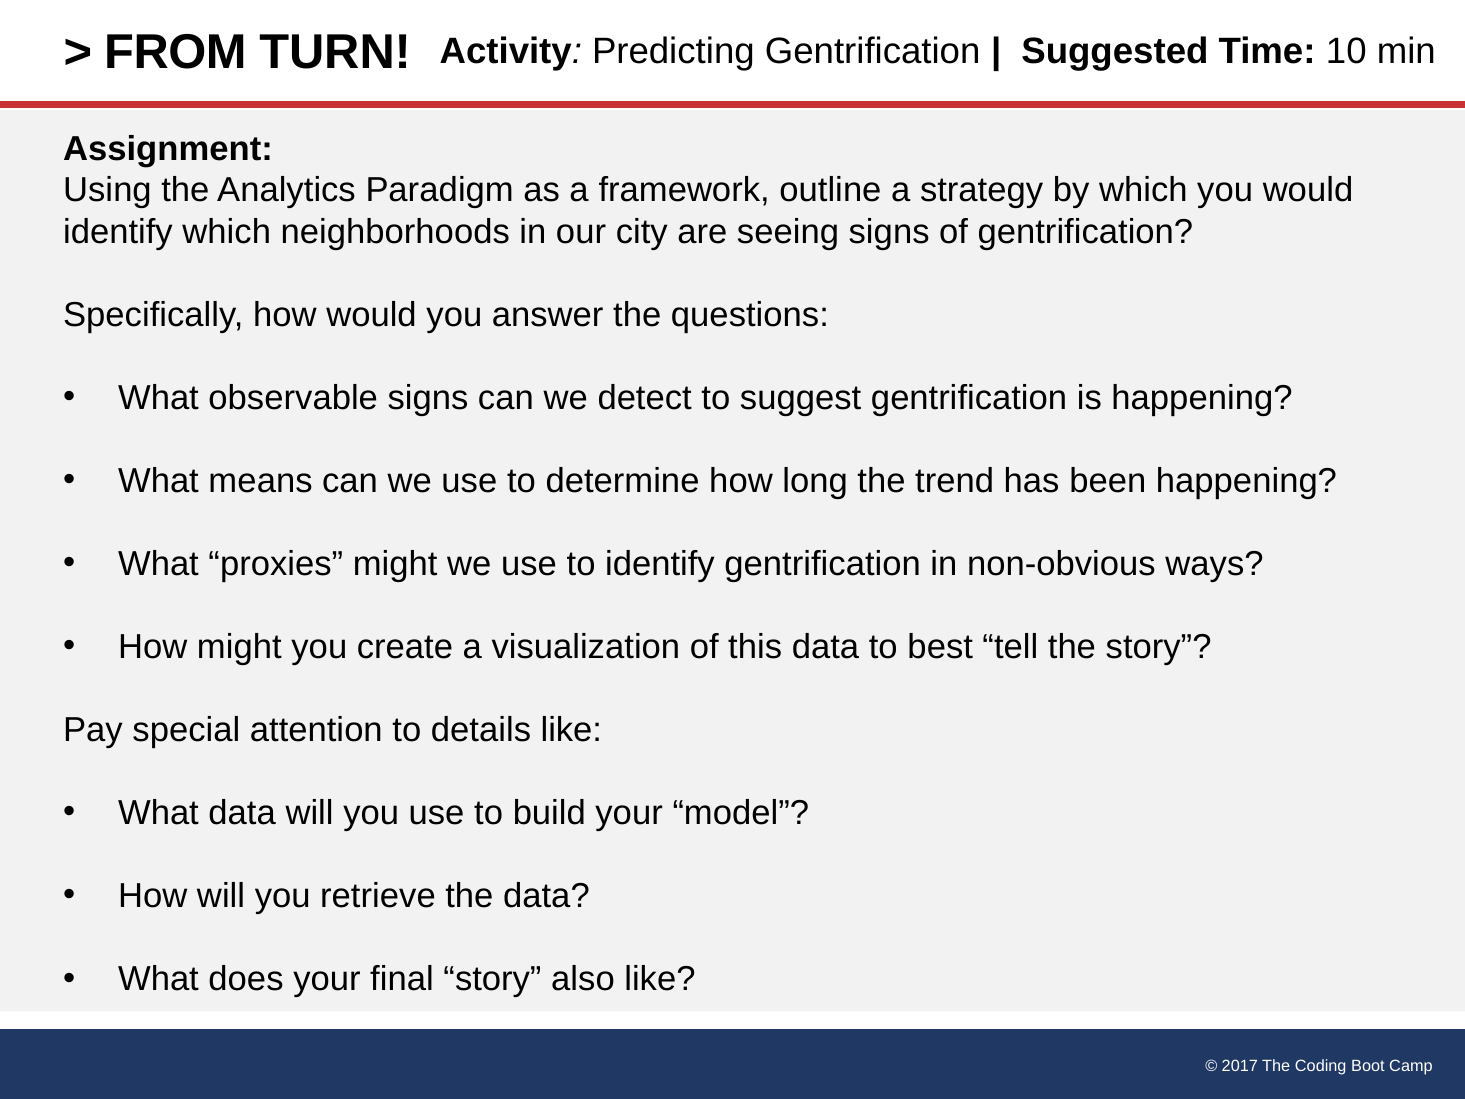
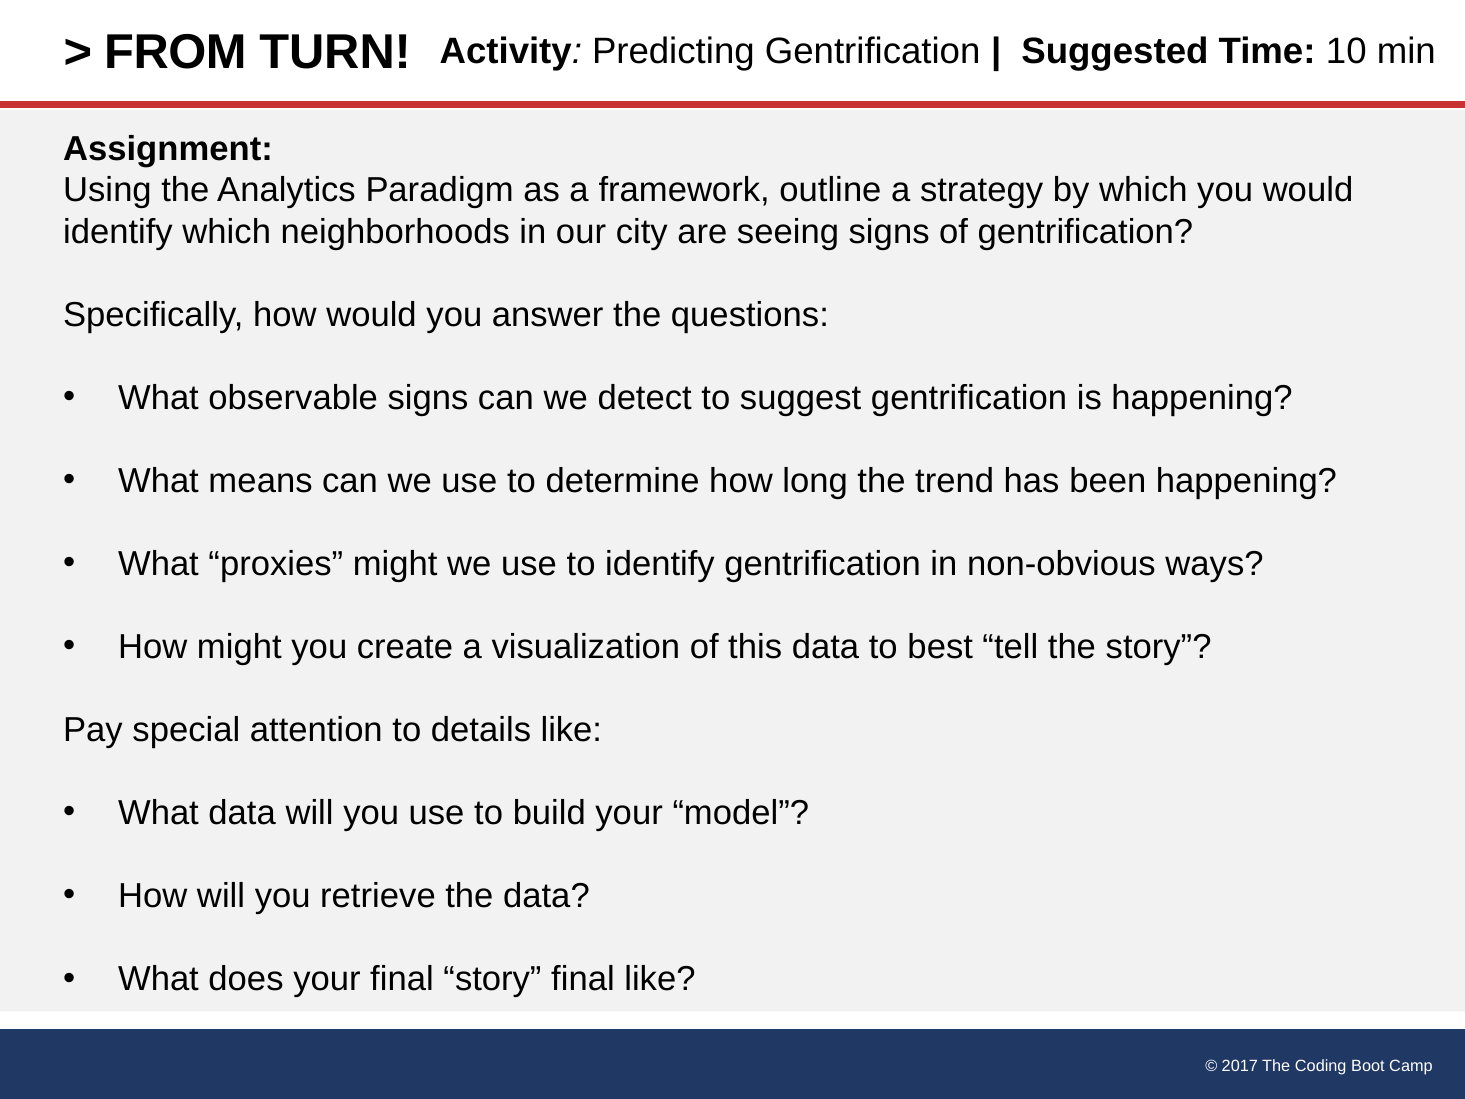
story also: also -> final
